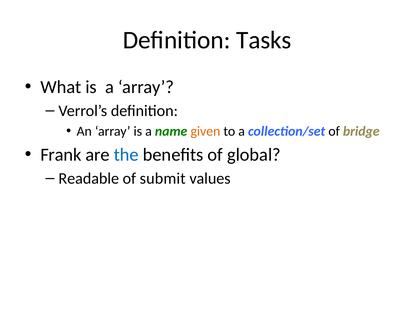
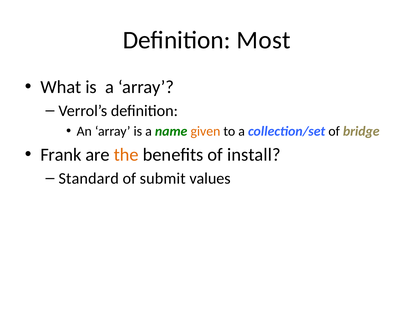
Tasks: Tasks -> Most
the colour: blue -> orange
global: global -> install
Readable: Readable -> Standard
